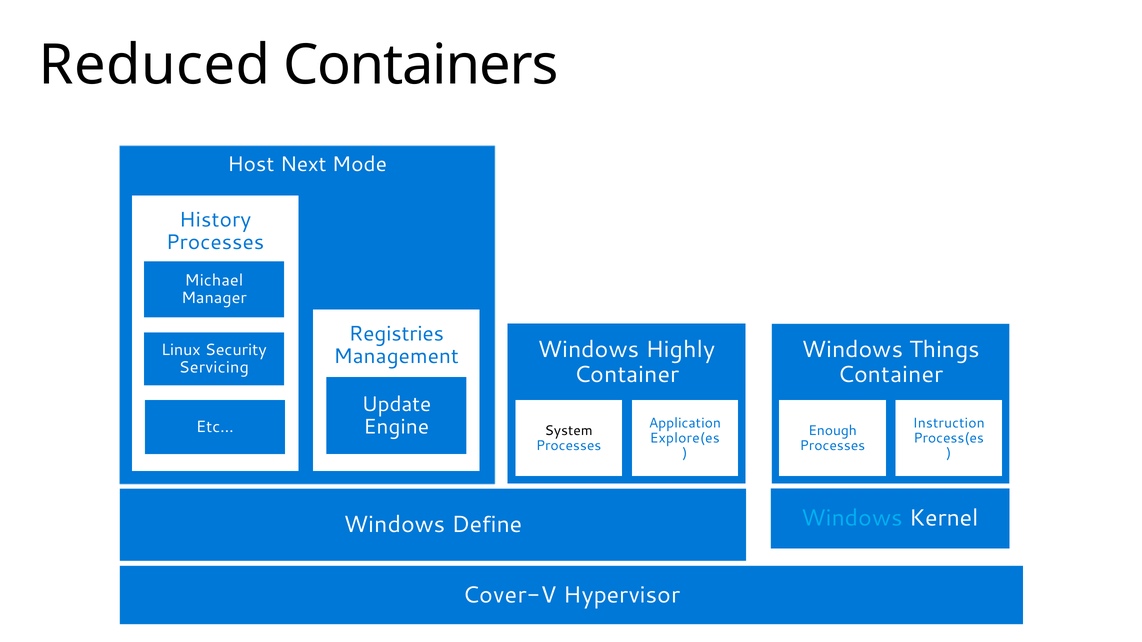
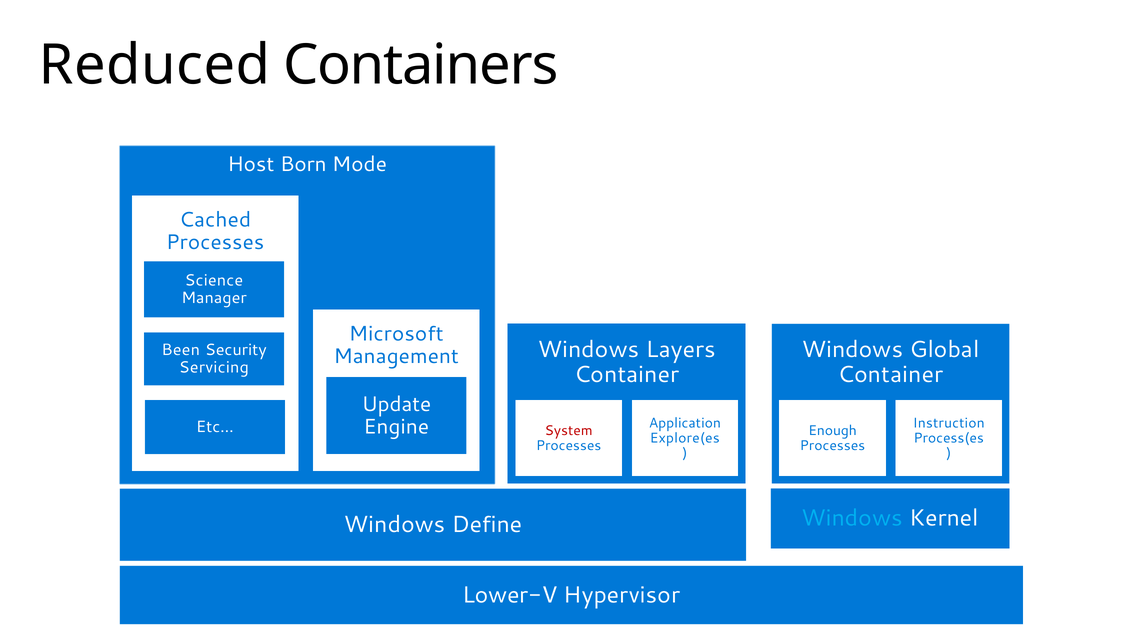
Next: Next -> Born
History: History -> Cached
Michael: Michael -> Science
Registries: Registries -> Microsoft
Highly: Highly -> Layers
Things: Things -> Global
Linux: Linux -> Been
System colour: black -> red
Cover-V: Cover-V -> Lower-V
